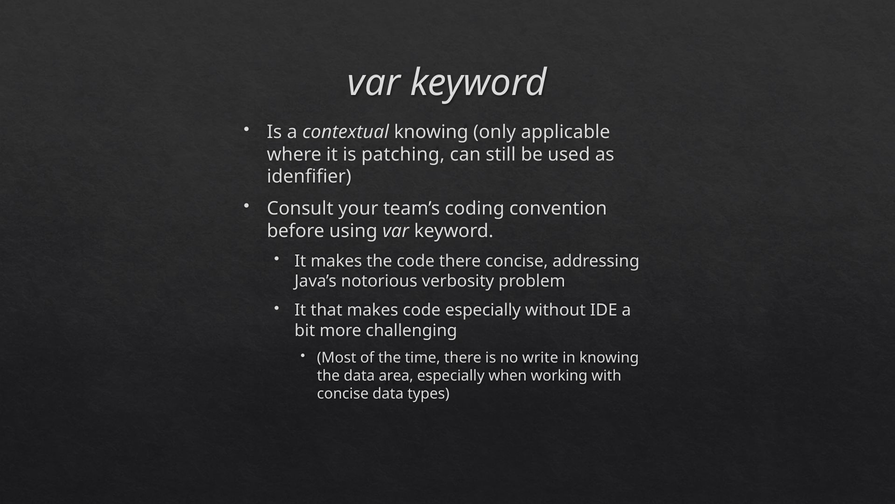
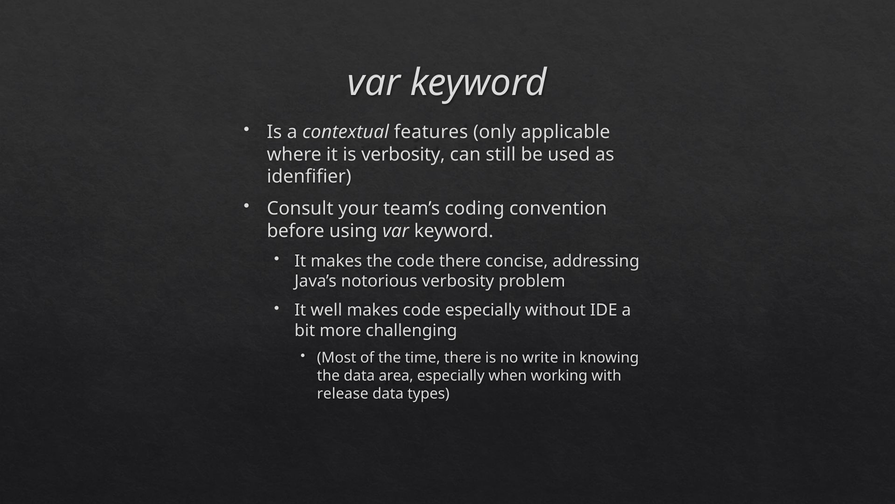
contextual knowing: knowing -> features
is patching: patching -> verbosity
that: that -> well
concise at (343, 393): concise -> release
